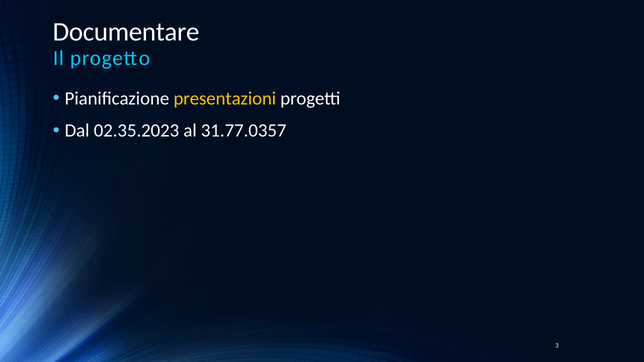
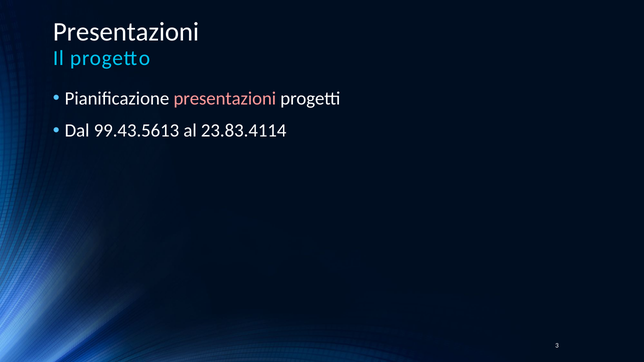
Documentare at (126, 32): Documentare -> Presentazioni
presentazioni at (225, 98) colour: yellow -> pink
02.35.2023: 02.35.2023 -> 99.43.5613
31.77.0357: 31.77.0357 -> 23.83.4114
